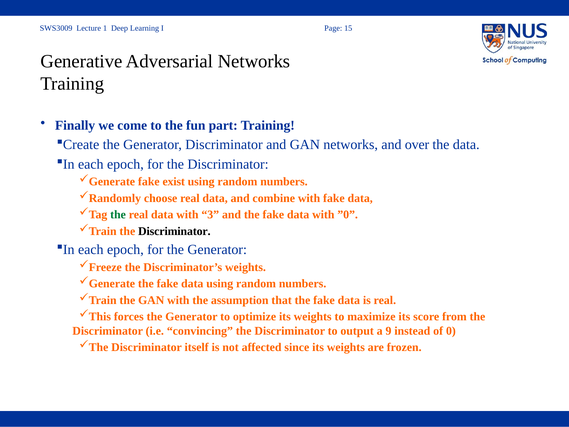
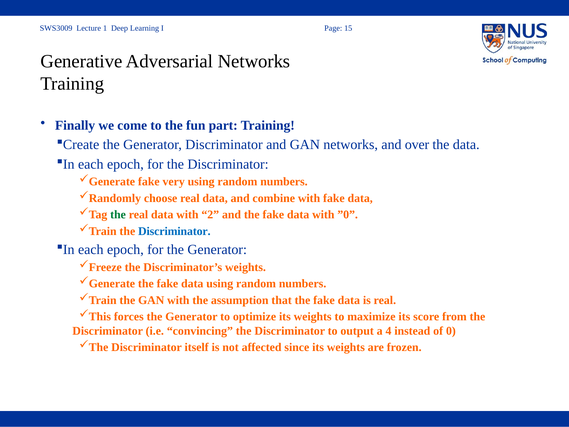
exist: exist -> very
3: 3 -> 2
Discriminator at (174, 231) colour: black -> blue
9: 9 -> 4
